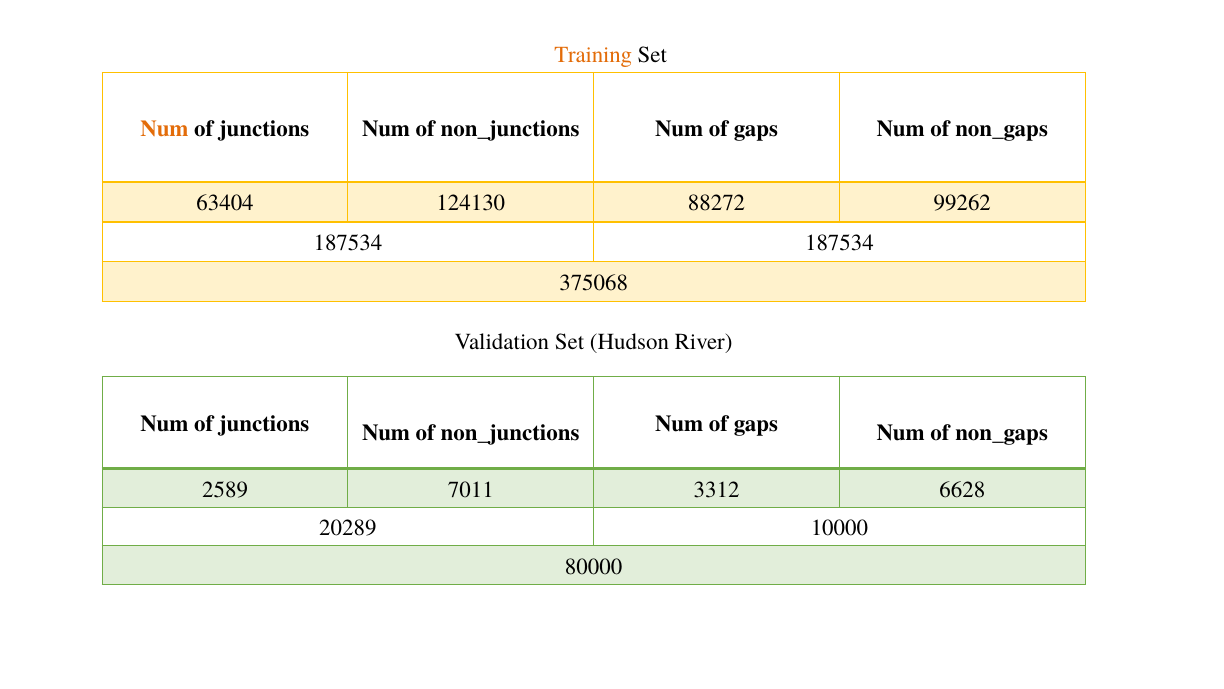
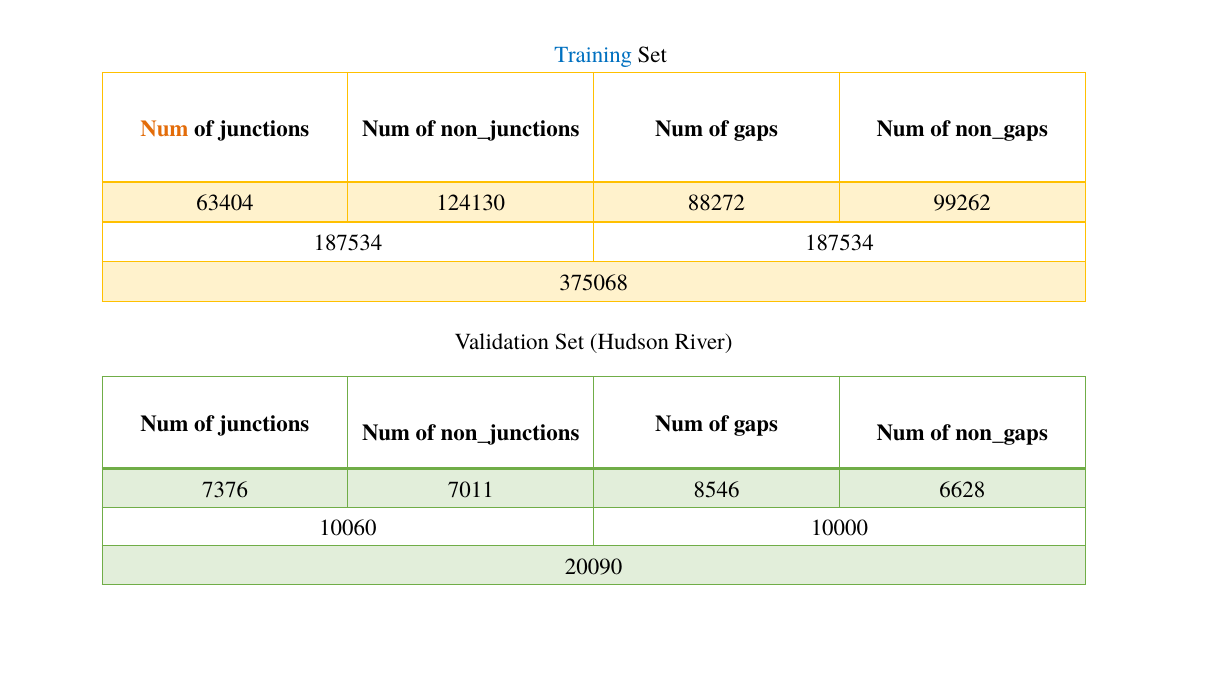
Training colour: orange -> blue
2589: 2589 -> 7376
3312: 3312 -> 8546
20289: 20289 -> 10060
80000: 80000 -> 20090
